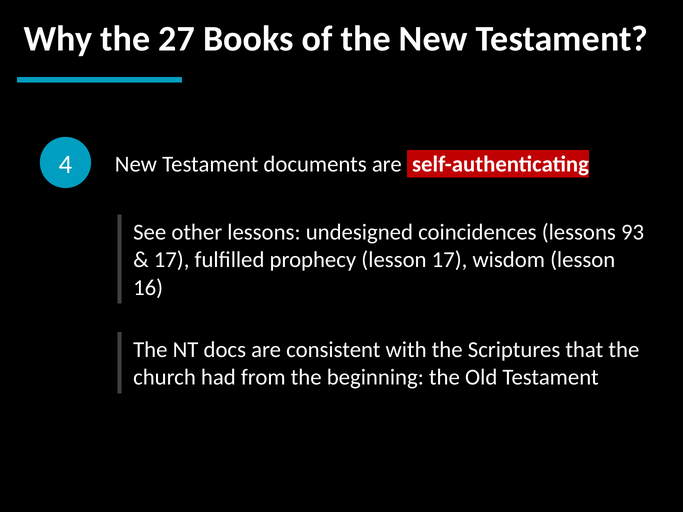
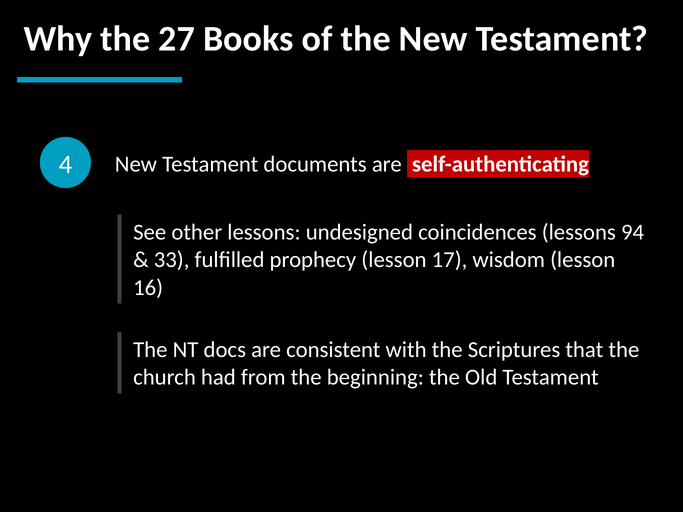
93: 93 -> 94
17 at (172, 260): 17 -> 33
